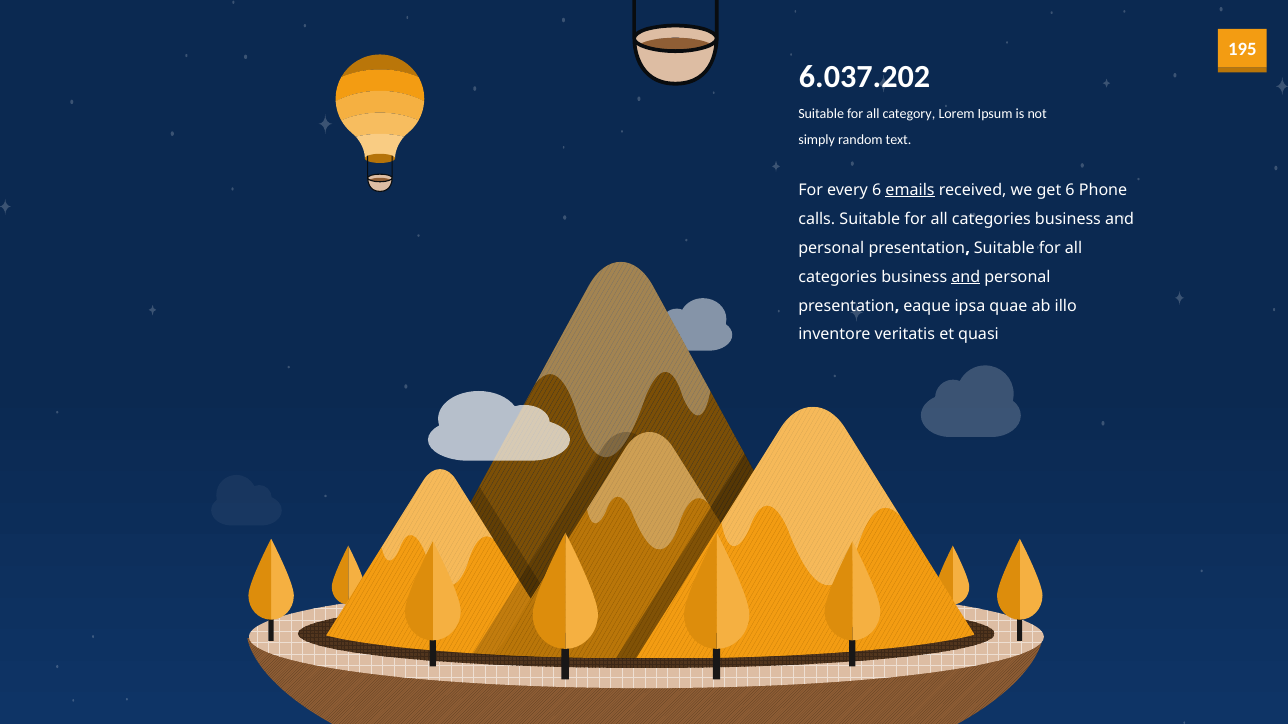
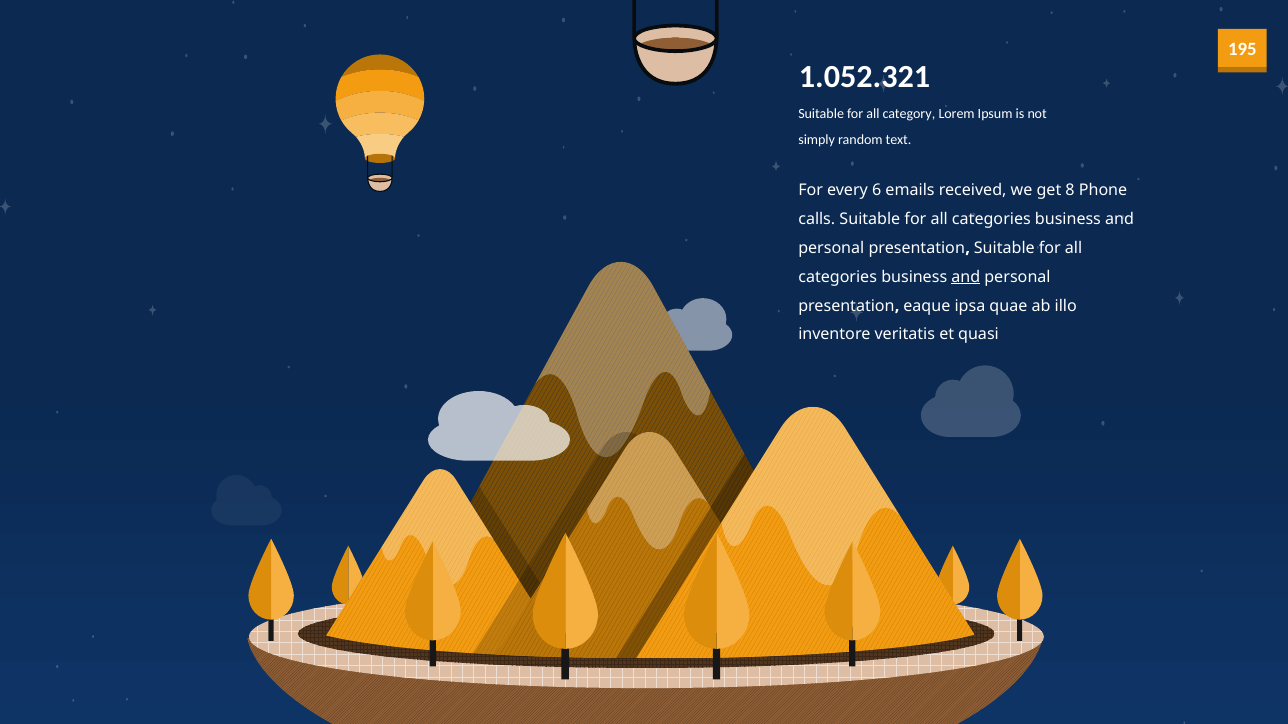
6.037.202: 6.037.202 -> 1.052.321
emails underline: present -> none
get 6: 6 -> 8
